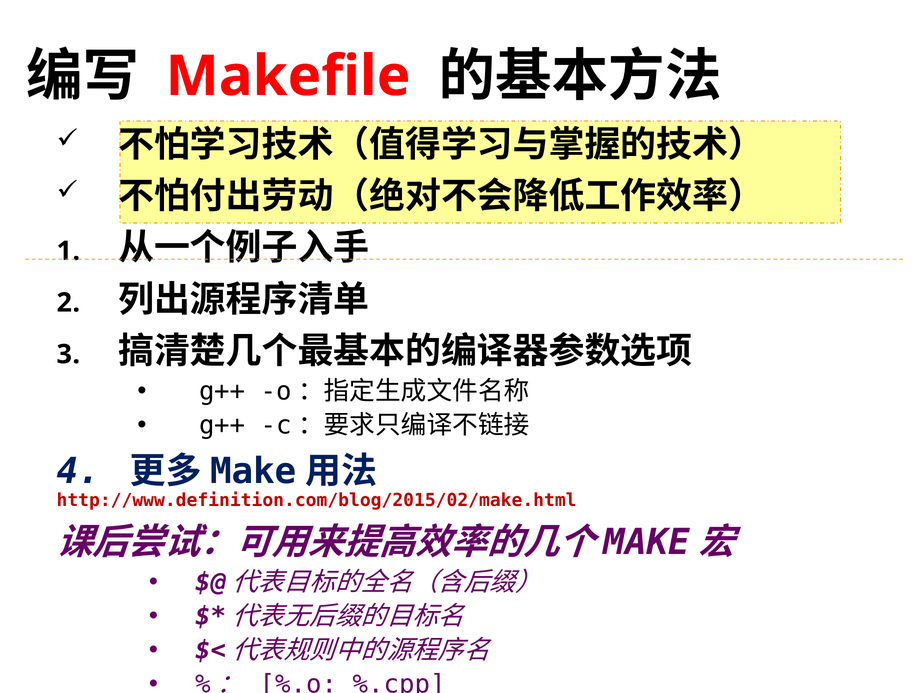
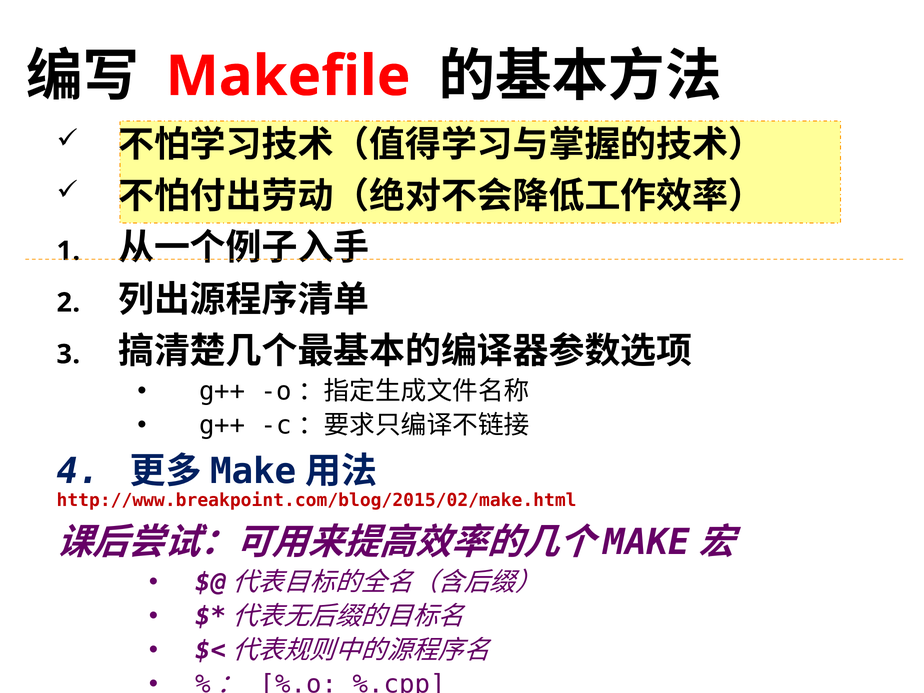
http://www.definition.com/blog/2015/02/make.html: http://www.definition.com/blog/2015/02/make.html -> http://www.breakpoint.com/blog/2015/02/make.html
